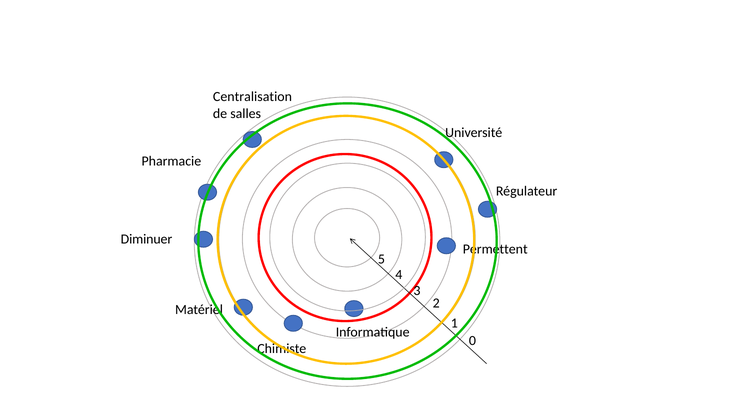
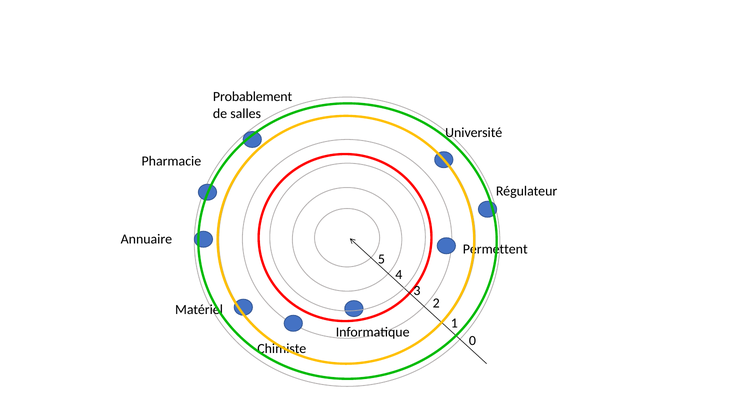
Centralisation: Centralisation -> Probablement
Diminuer: Diminuer -> Annuaire
